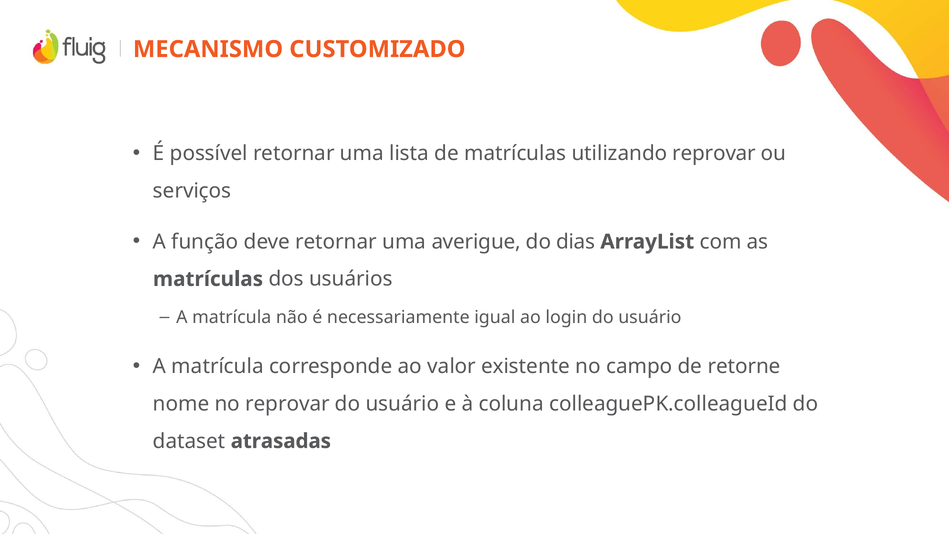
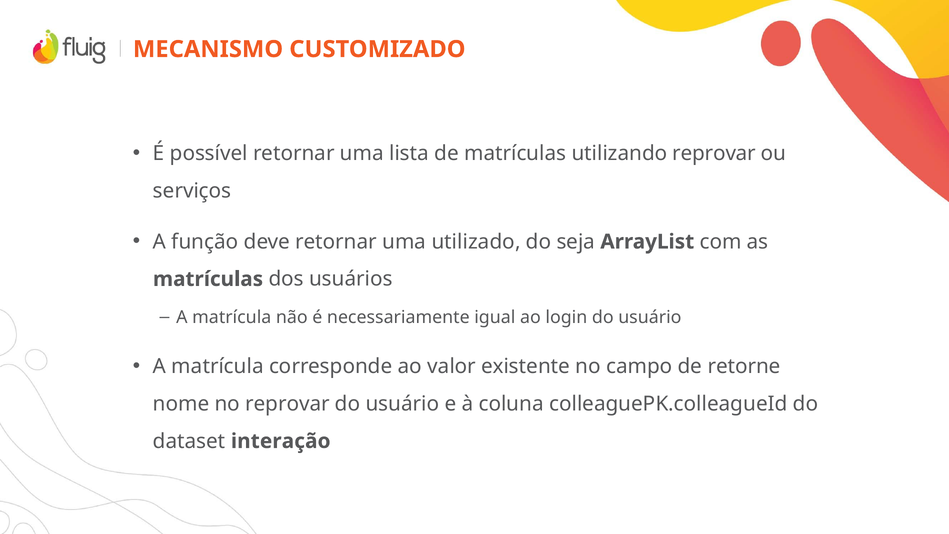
averigue: averigue -> utilizado
dias: dias -> seja
atrasadas: atrasadas -> interação
